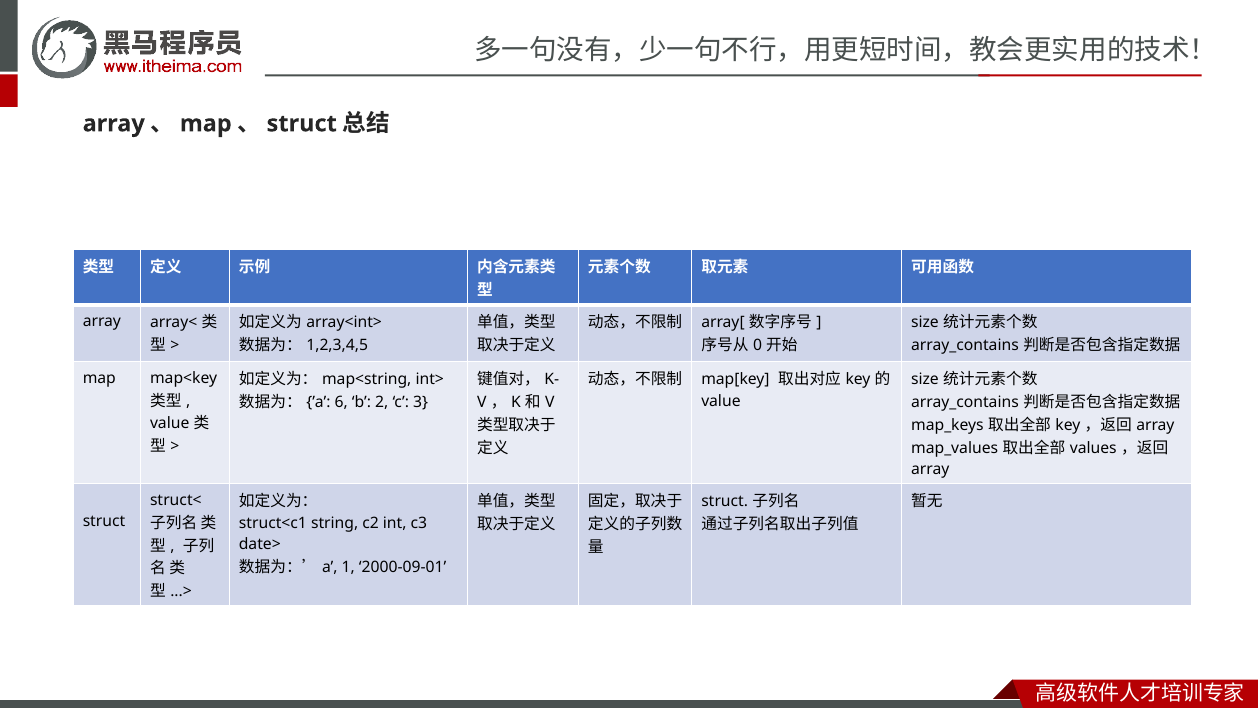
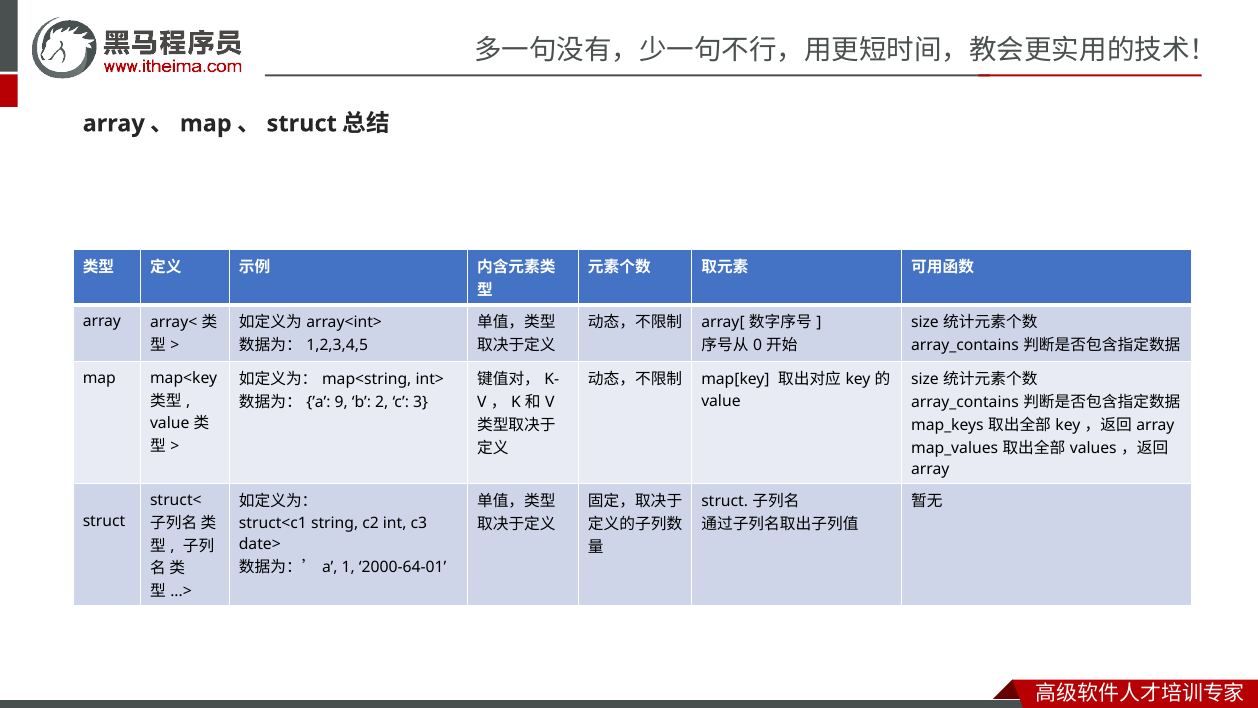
6: 6 -> 9
2000-09-01: 2000-09-01 -> 2000-64-01
